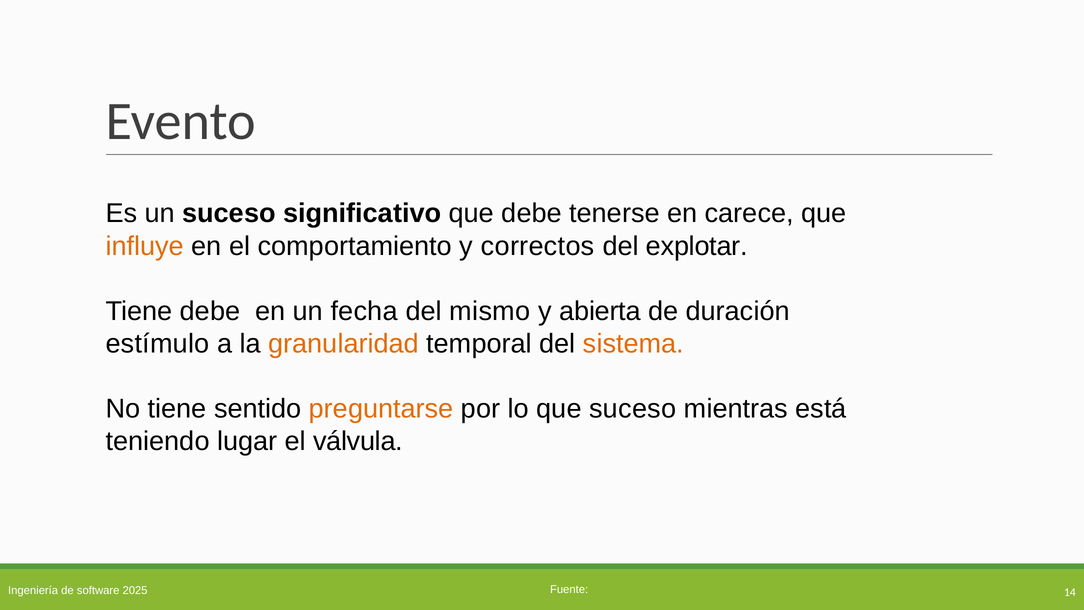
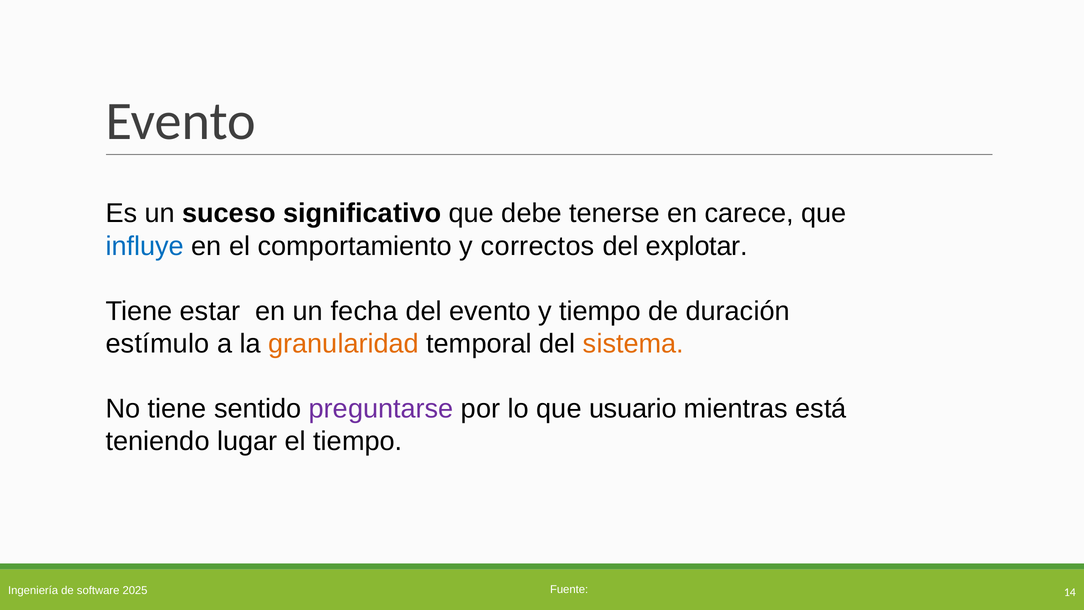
influye colour: orange -> blue
Tiene debe: debe -> estar
del mismo: mismo -> evento
y abierta: abierta -> tiempo
preguntarse colour: orange -> purple
que suceso: suceso -> usuario
el válvula: válvula -> tiempo
